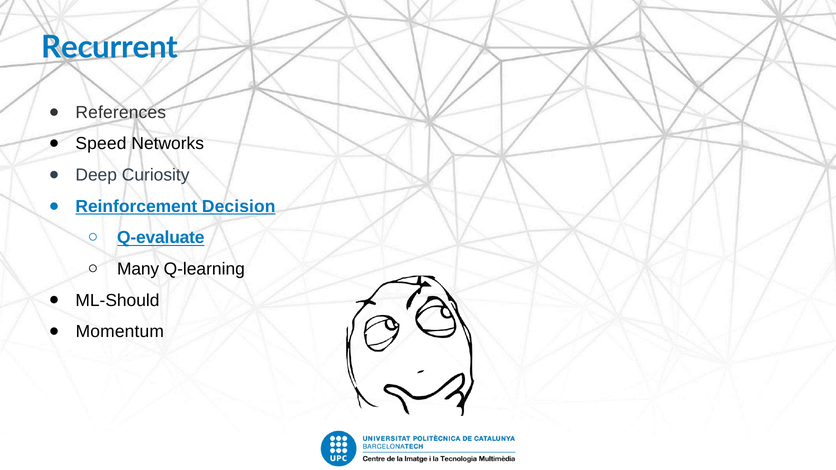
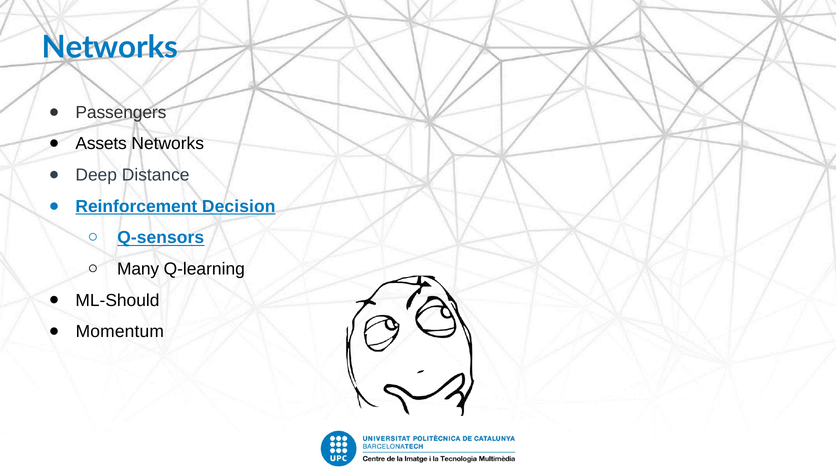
Recurrent at (110, 48): Recurrent -> Networks
References: References -> Passengers
Speed: Speed -> Assets
Curiosity: Curiosity -> Distance
Q-evaluate: Q-evaluate -> Q-sensors
